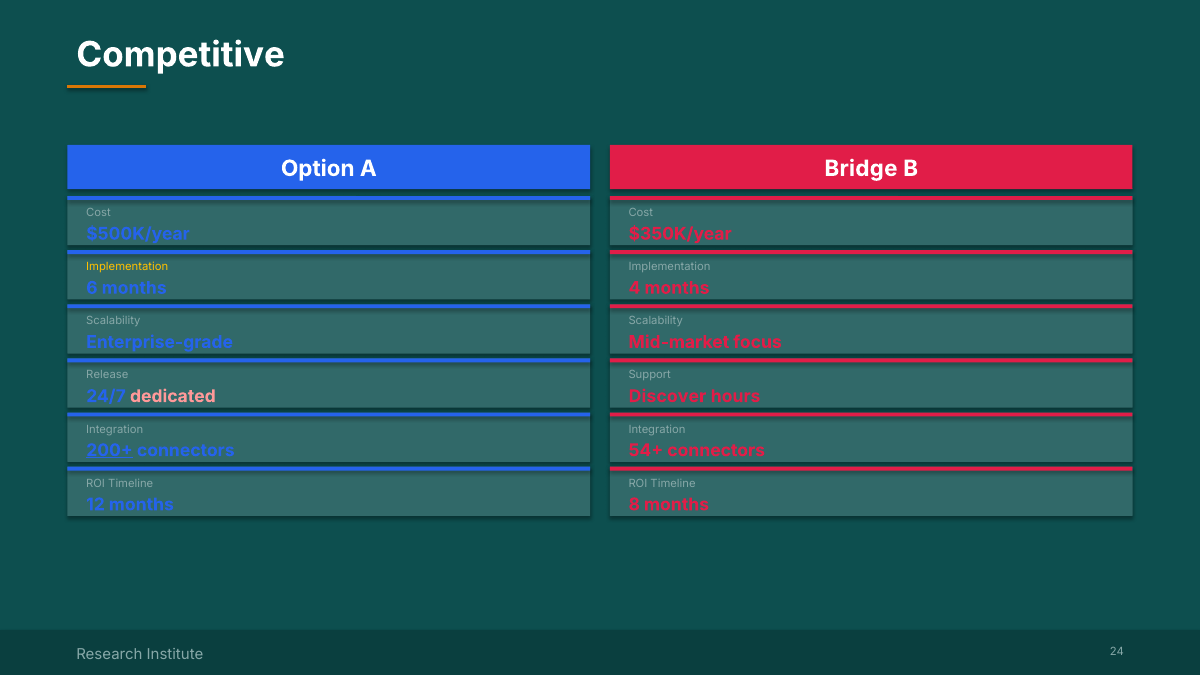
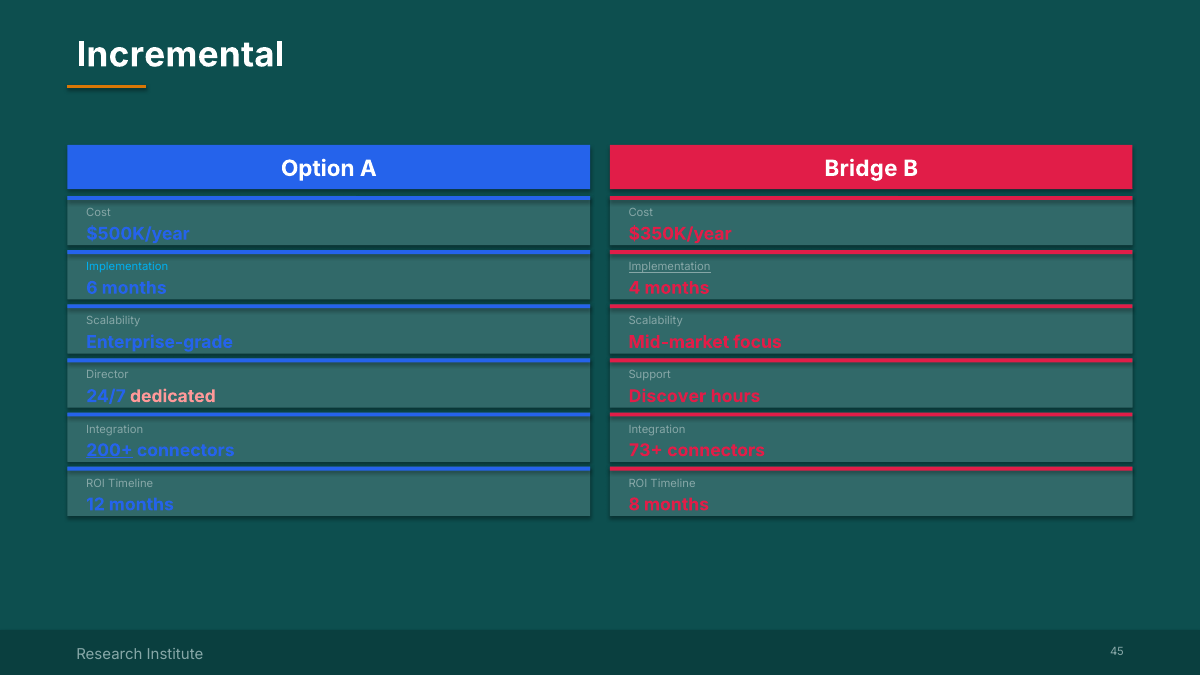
Competitive: Competitive -> Incremental
Implementation at (127, 267) colour: yellow -> light blue
Implementation at (670, 267) underline: none -> present
Release: Release -> Director
54+: 54+ -> 73+
24: 24 -> 45
